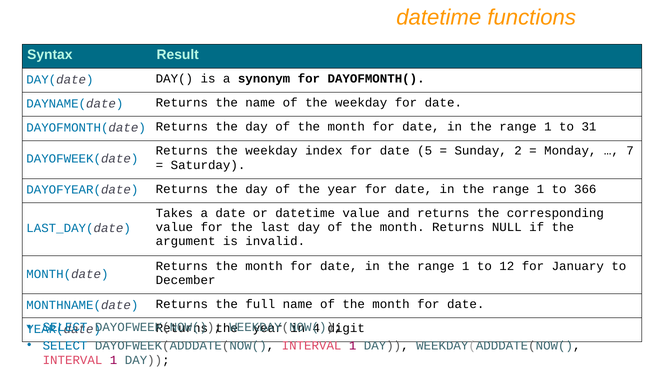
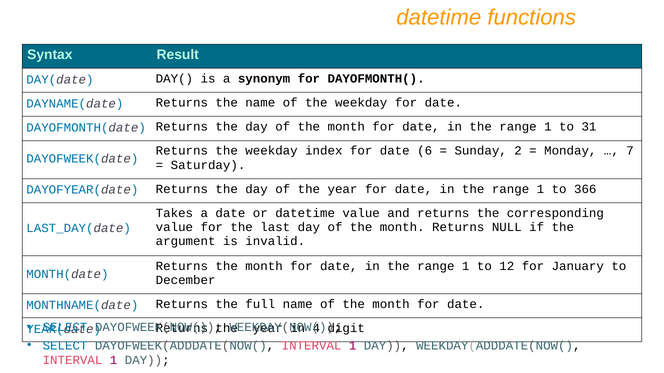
5: 5 -> 6
